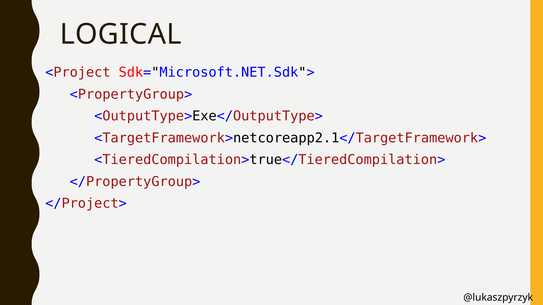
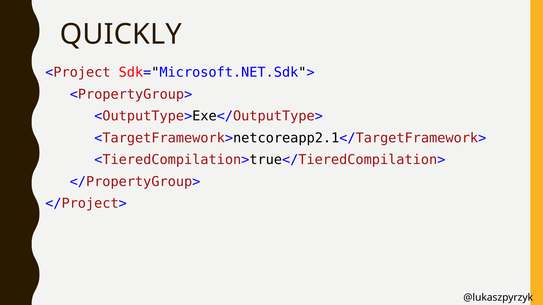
LOGICAL: LOGICAL -> QUICKLY
